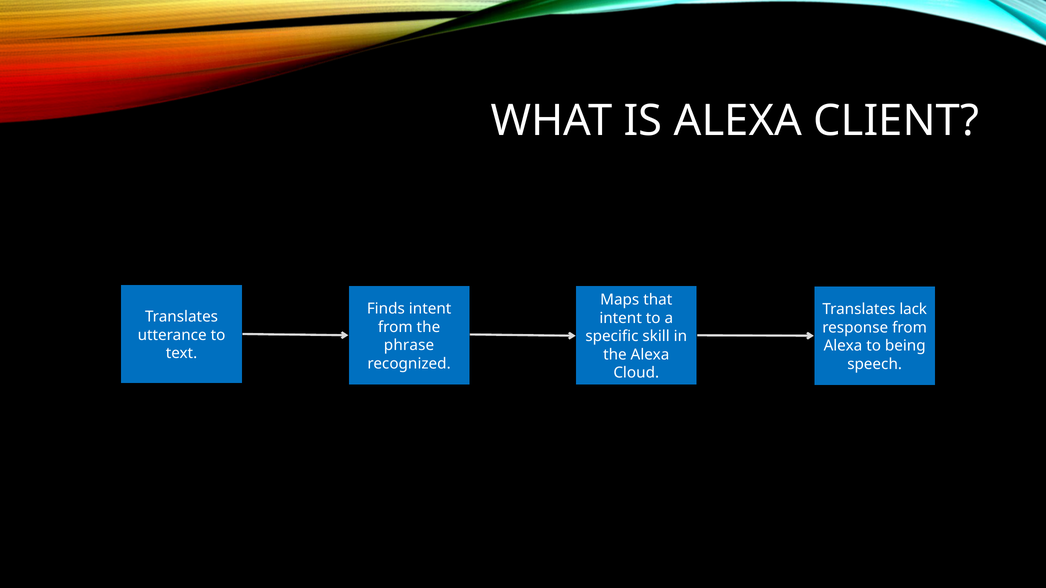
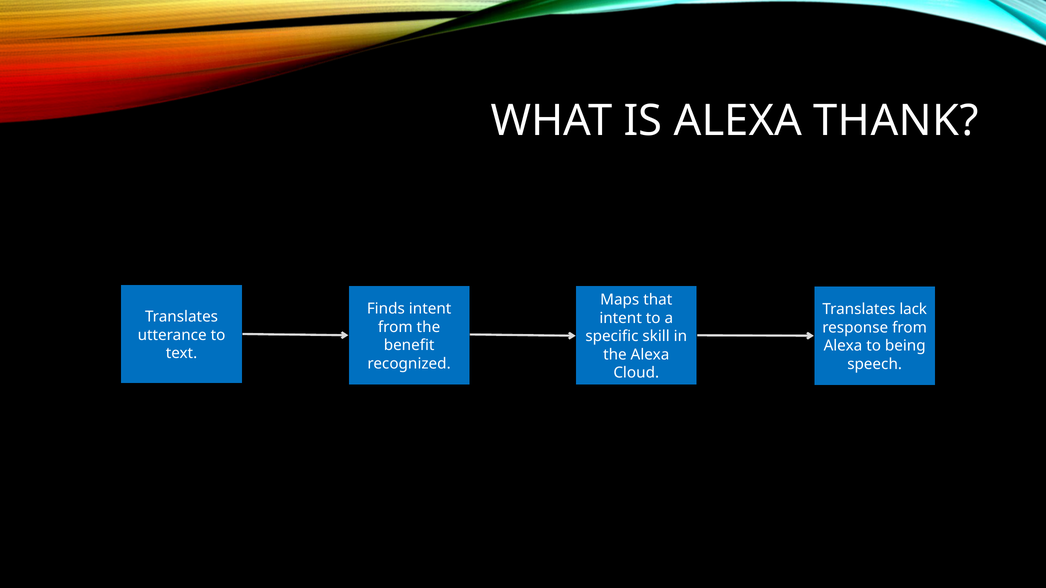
CLIENT: CLIENT -> THANK
phrase: phrase -> benefit
